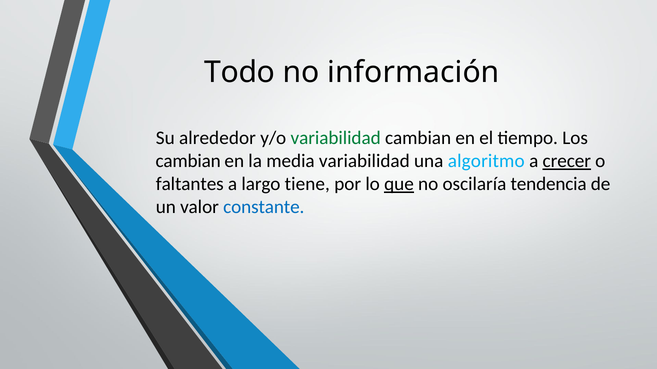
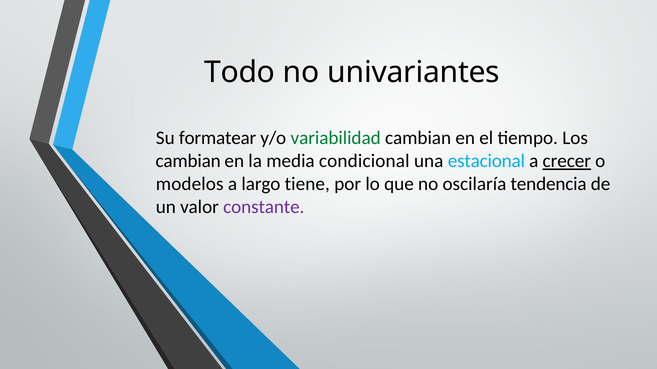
información: información -> univariantes
alrededor: alrededor -> formatear
media variabilidad: variabilidad -> condicional
algoritmo: algoritmo -> estacional
faltantes: faltantes -> modelos
que underline: present -> none
constante colour: blue -> purple
